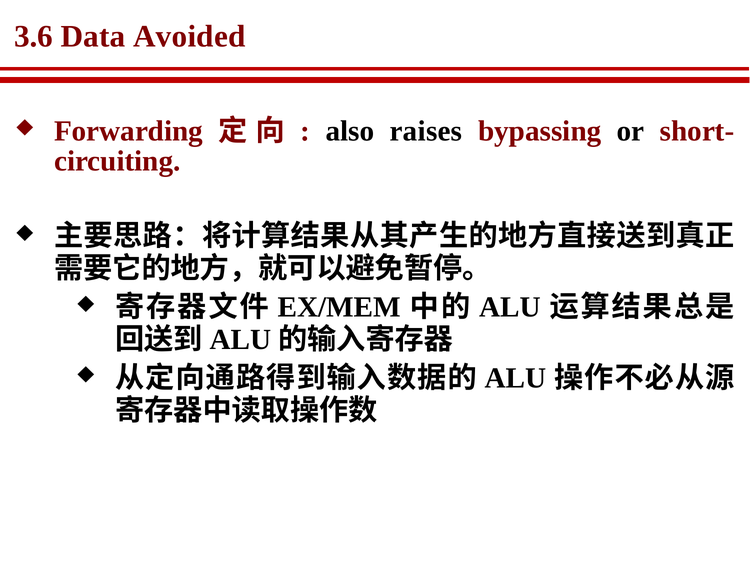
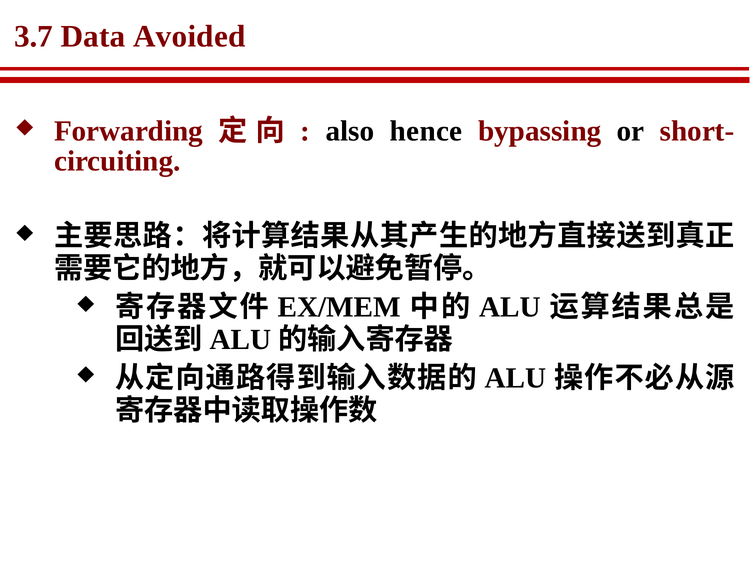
3.6: 3.6 -> 3.7
raises: raises -> hence
